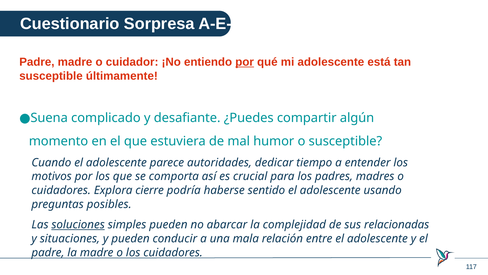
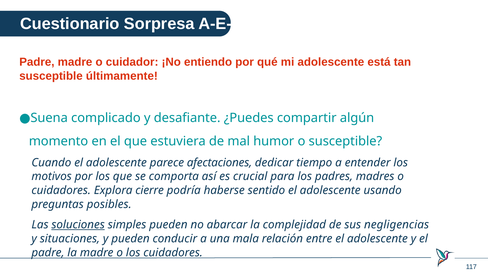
por at (245, 62) underline: present -> none
autoridades: autoridades -> afectaciones
relacionadas: relacionadas -> negligencias
